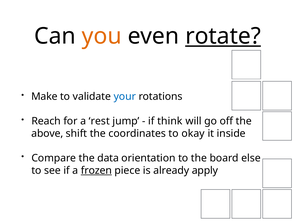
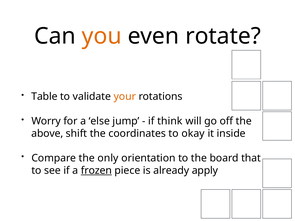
rotate underline: present -> none
Make: Make -> Table
your colour: blue -> orange
Reach: Reach -> Worry
rest: rest -> else
data: data -> only
else: else -> that
